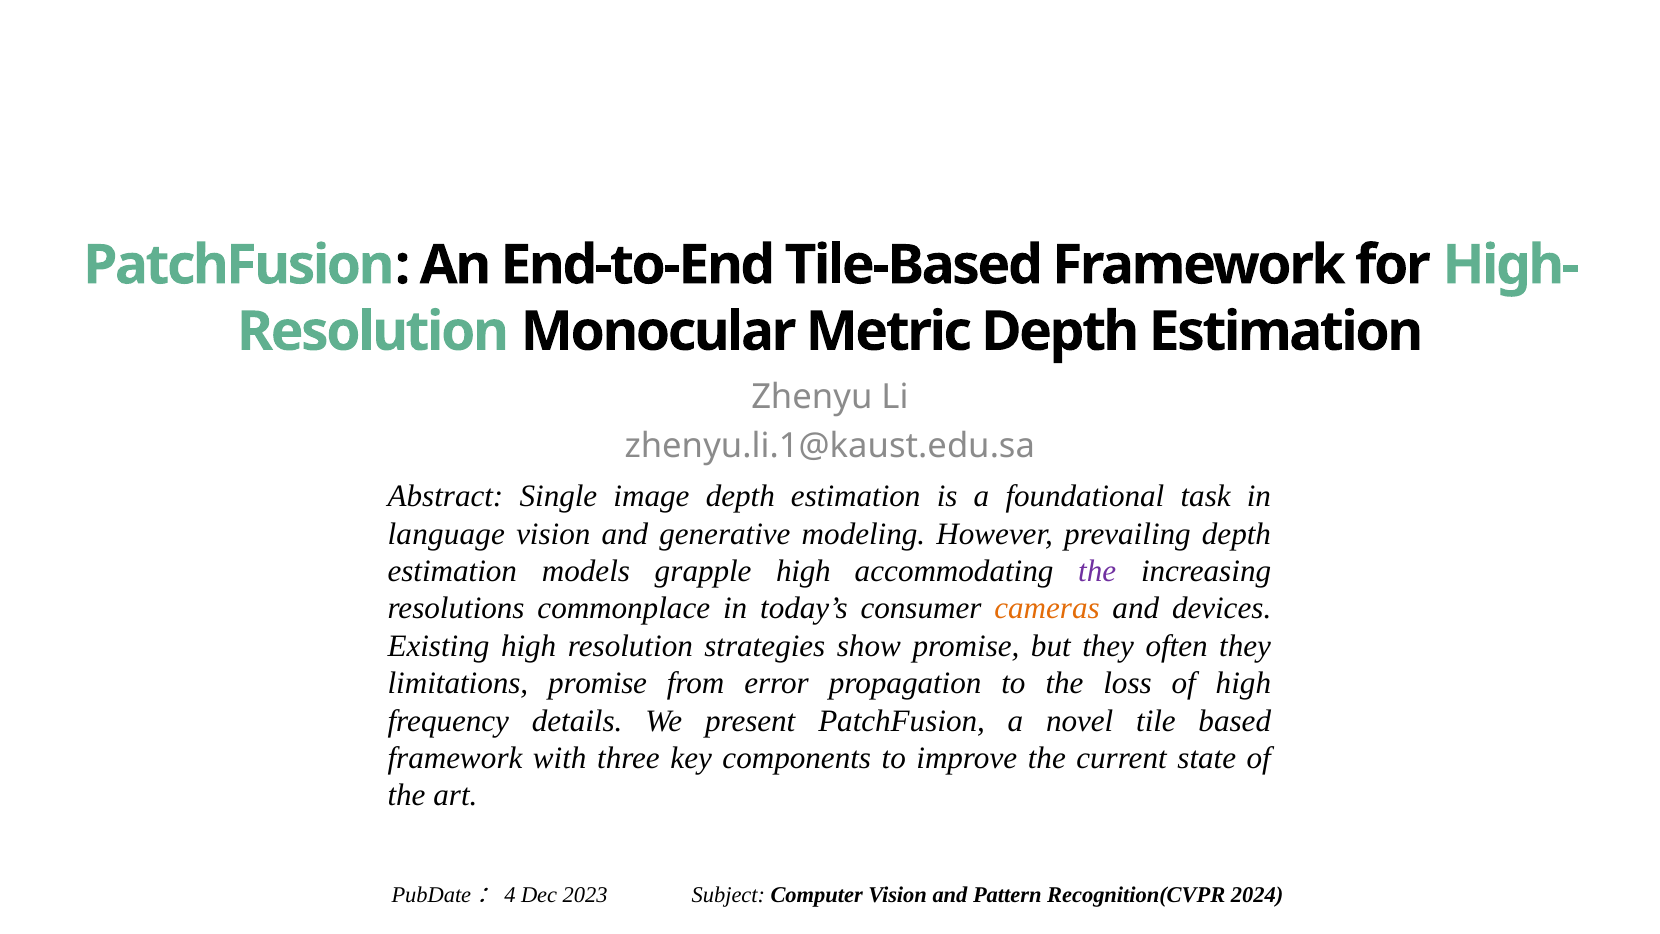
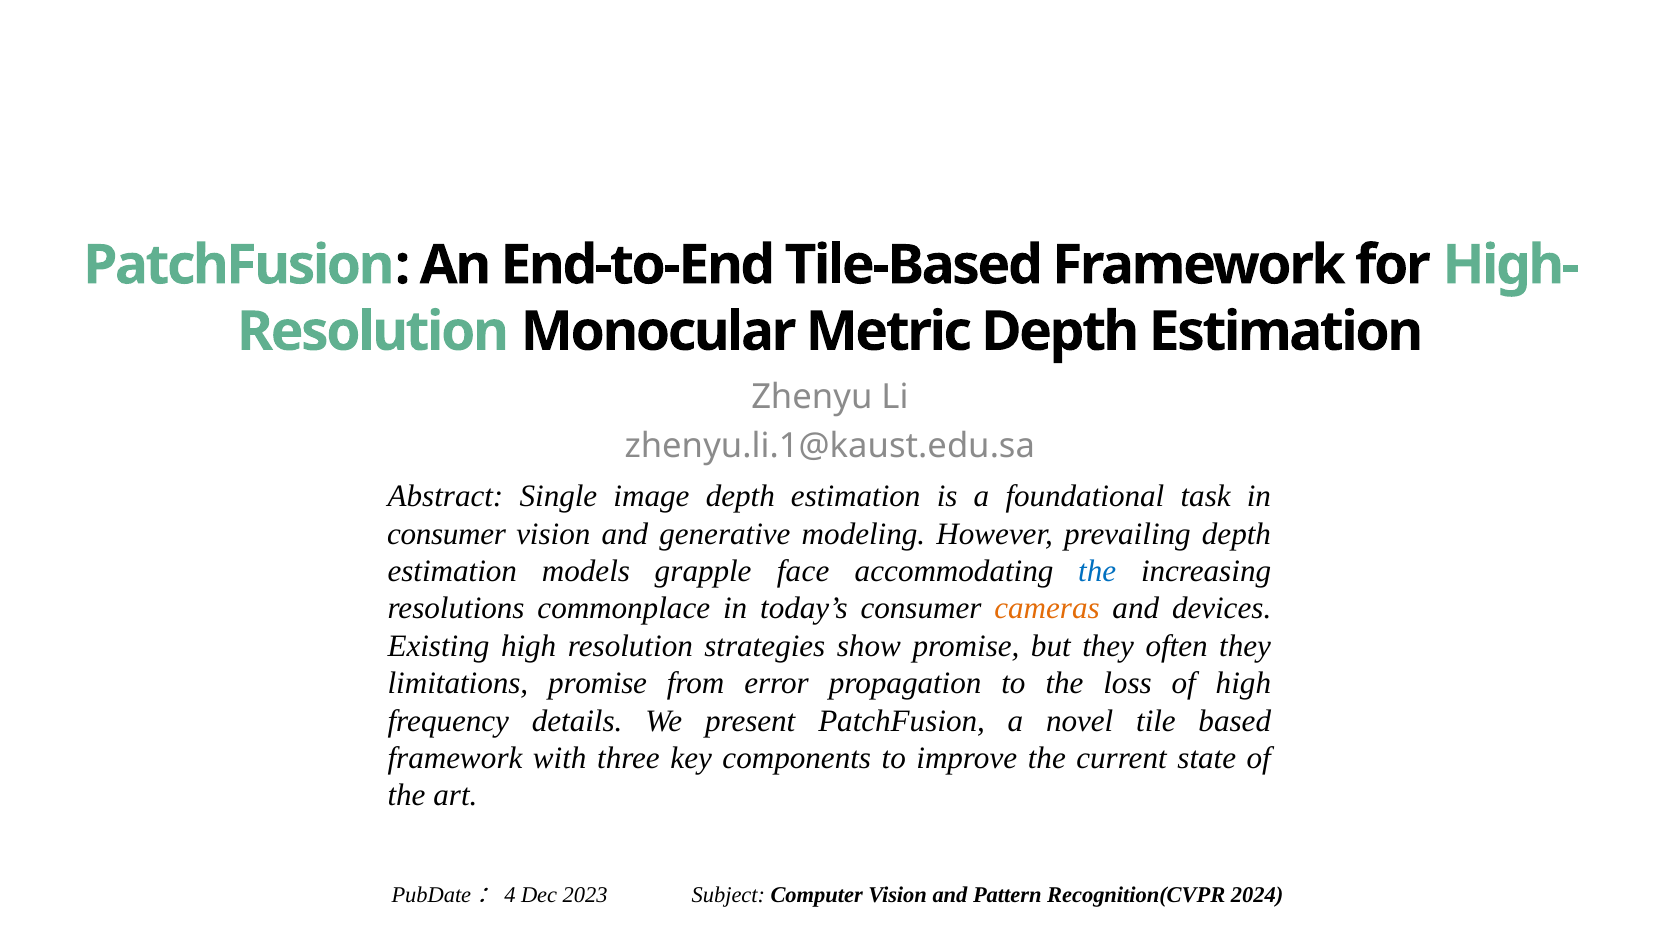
language at (446, 534): language -> consumer
grapple high: high -> face
the at (1097, 571) colour: purple -> blue
